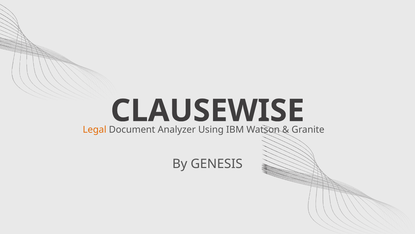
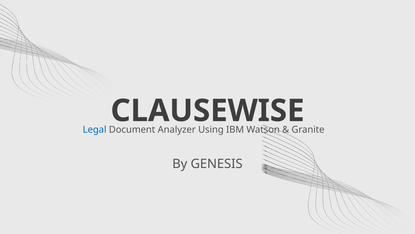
Legal colour: orange -> blue
